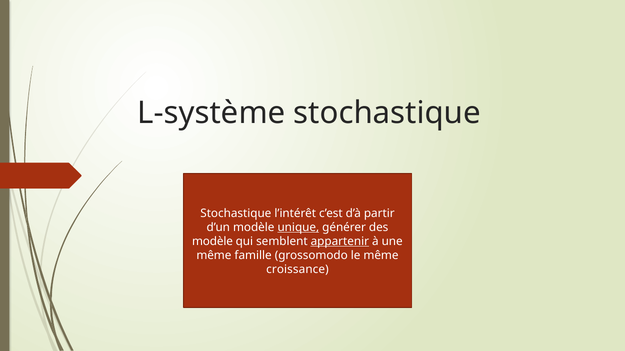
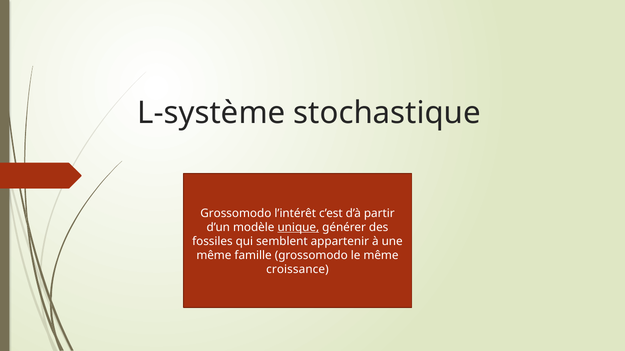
Stochastique at (236, 214): Stochastique -> Grossomodo
modèle at (212, 242): modèle -> fossiles
appartenir underline: present -> none
